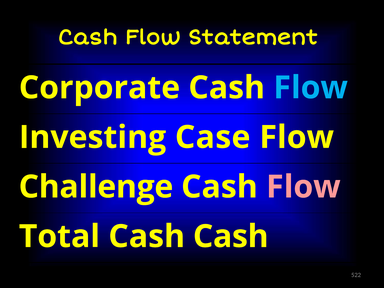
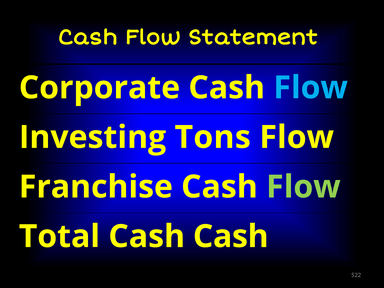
Case: Case -> Tons
Challenge: Challenge -> Franchise
Flow at (303, 187) colour: pink -> light green
